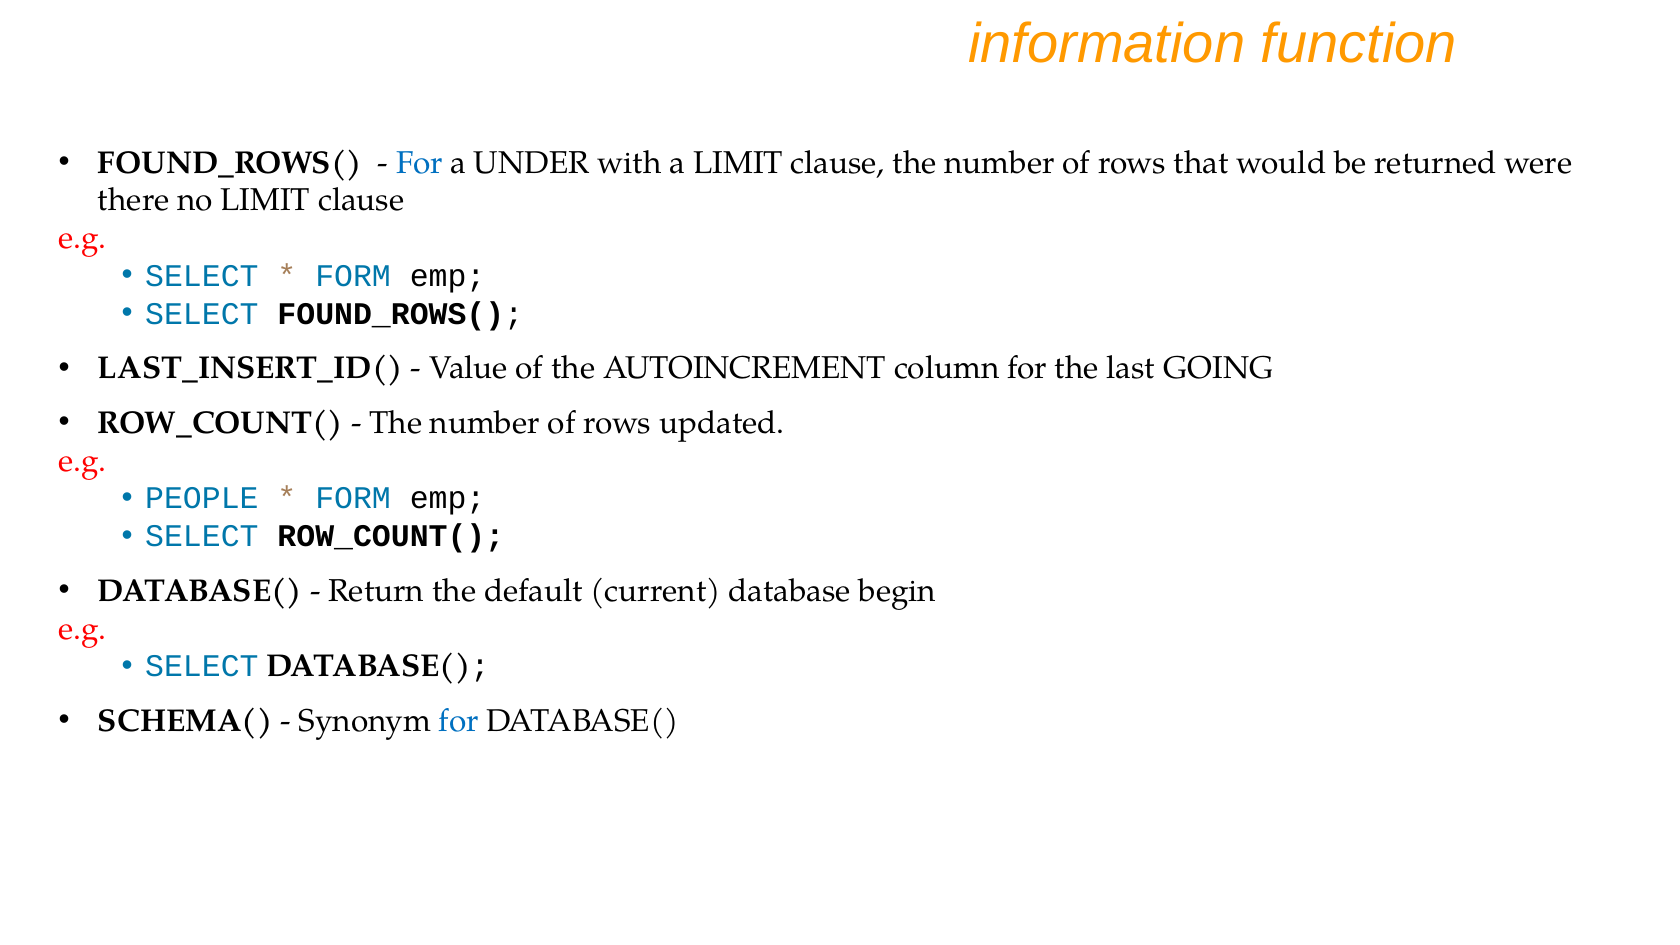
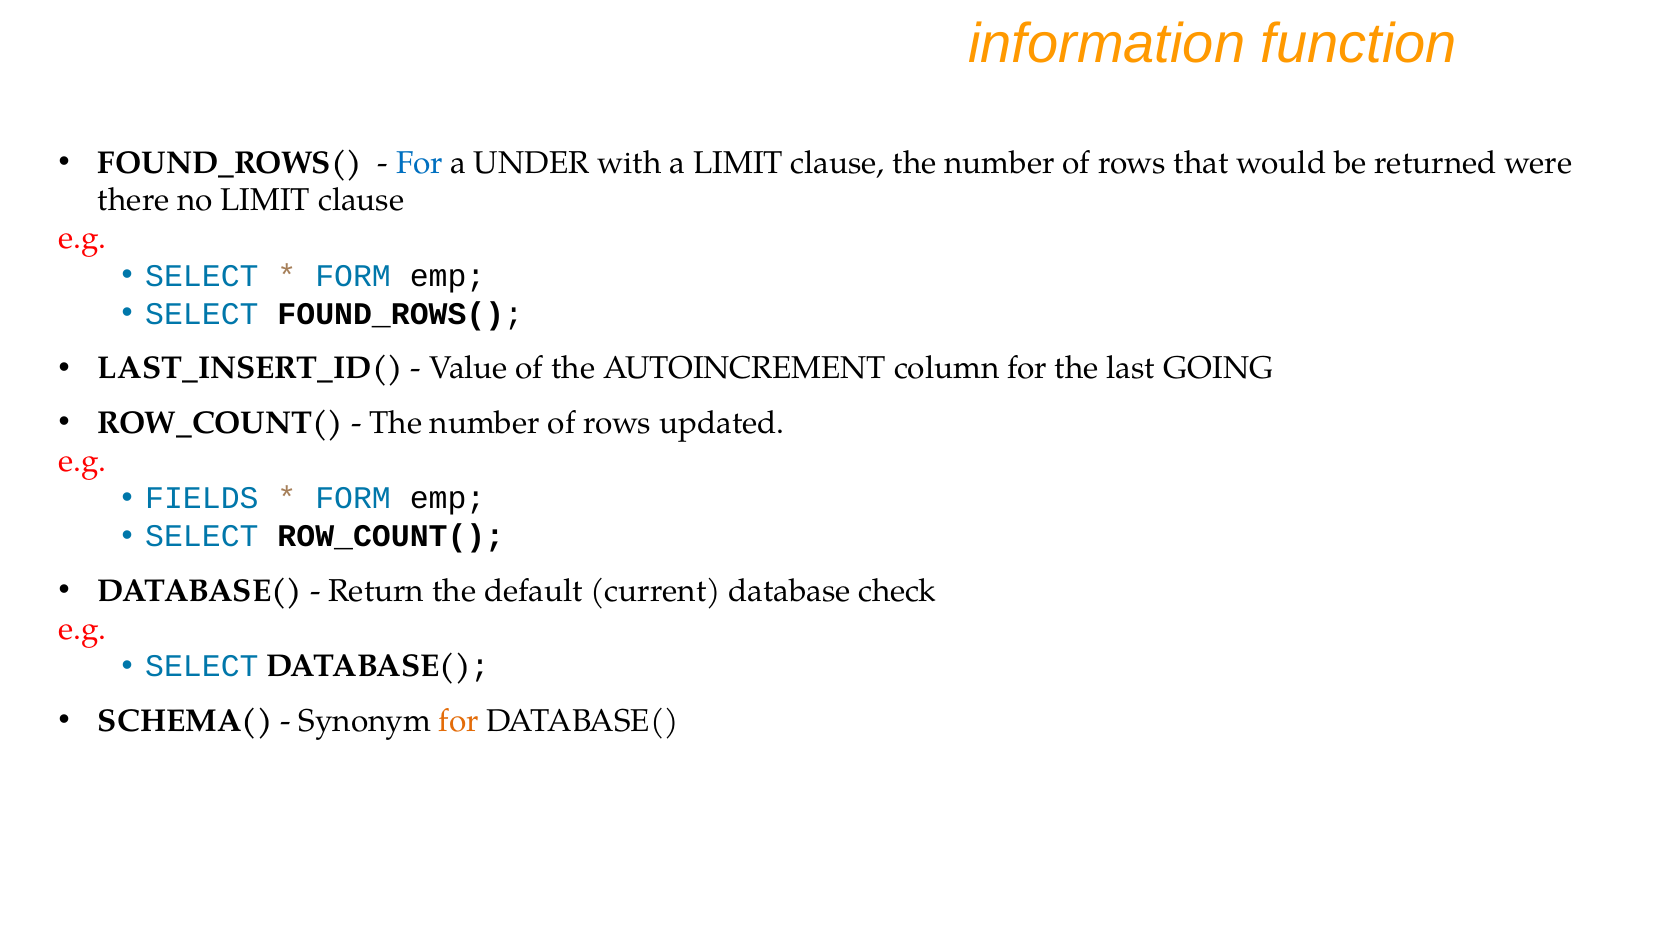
PEOPLE: PEOPLE -> FIELDS
begin: begin -> check
for at (459, 721) colour: blue -> orange
